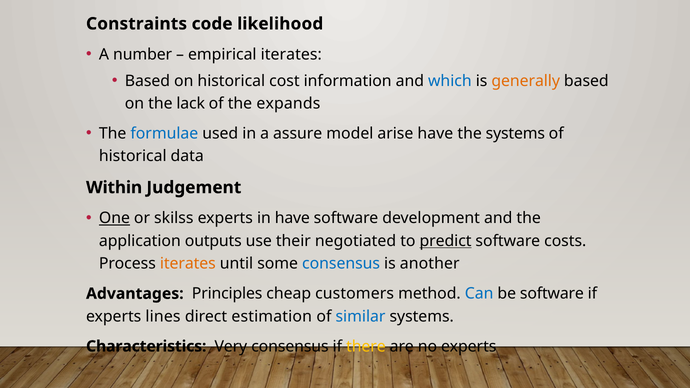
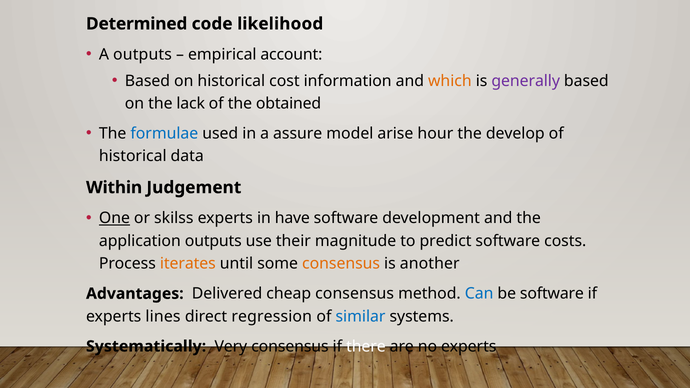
Constraints: Constraints -> Determined
A number: number -> outputs
empirical iterates: iterates -> account
which colour: blue -> orange
generally colour: orange -> purple
expands: expands -> obtained
arise have: have -> hour
the systems: systems -> develop
negotiated: negotiated -> magnitude
predict underline: present -> none
consensus at (341, 264) colour: blue -> orange
Principles: Principles -> Delivered
cheap customers: customers -> consensus
estimation: estimation -> regression
Characteristics: Characteristics -> Systematically
there colour: yellow -> white
